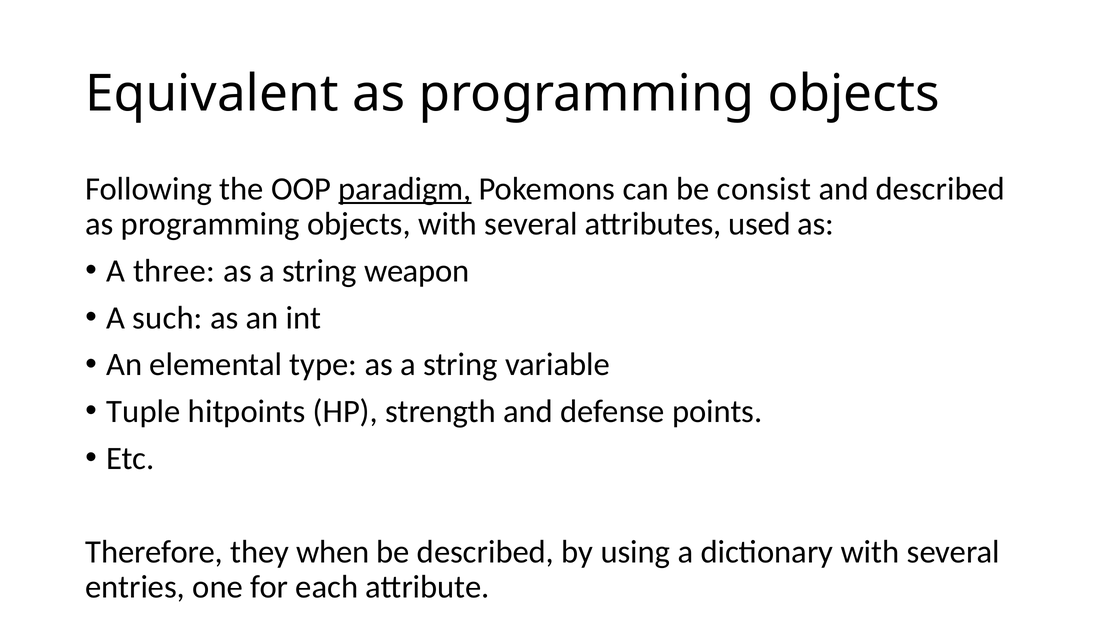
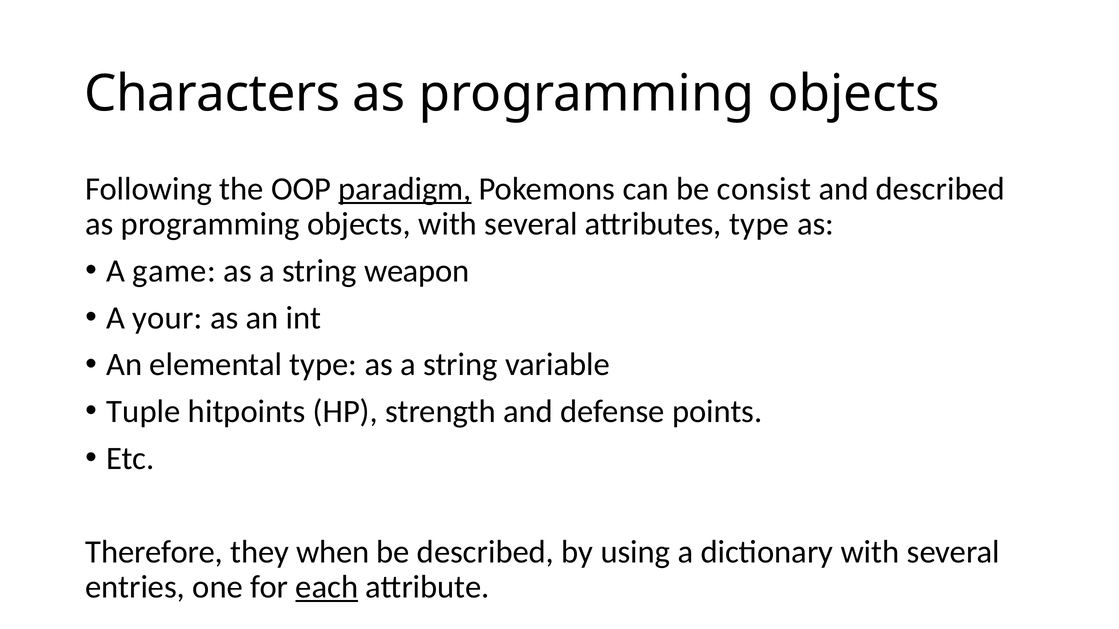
Equivalent: Equivalent -> Characters
attributes used: used -> type
three: three -> game
such: such -> your
each underline: none -> present
